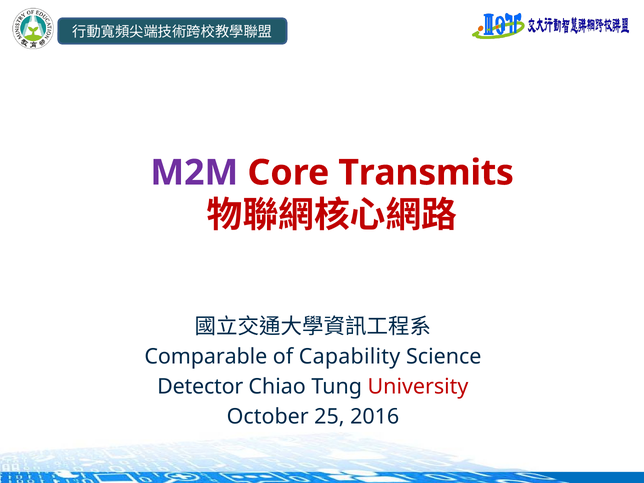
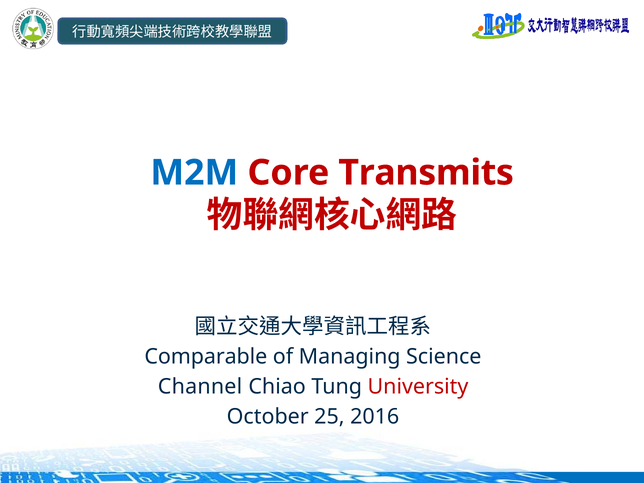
M2M colour: purple -> blue
Capability: Capability -> Managing
Detector: Detector -> Channel
